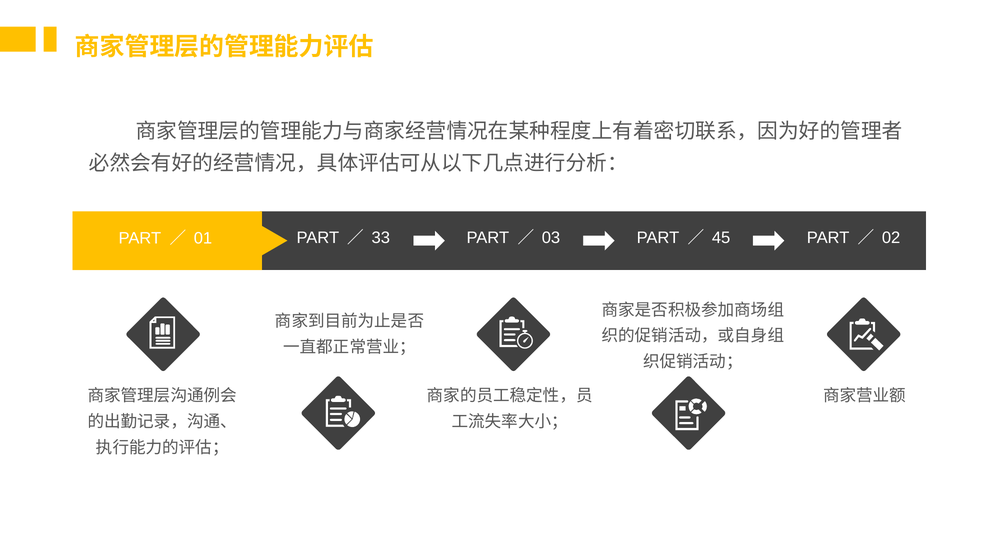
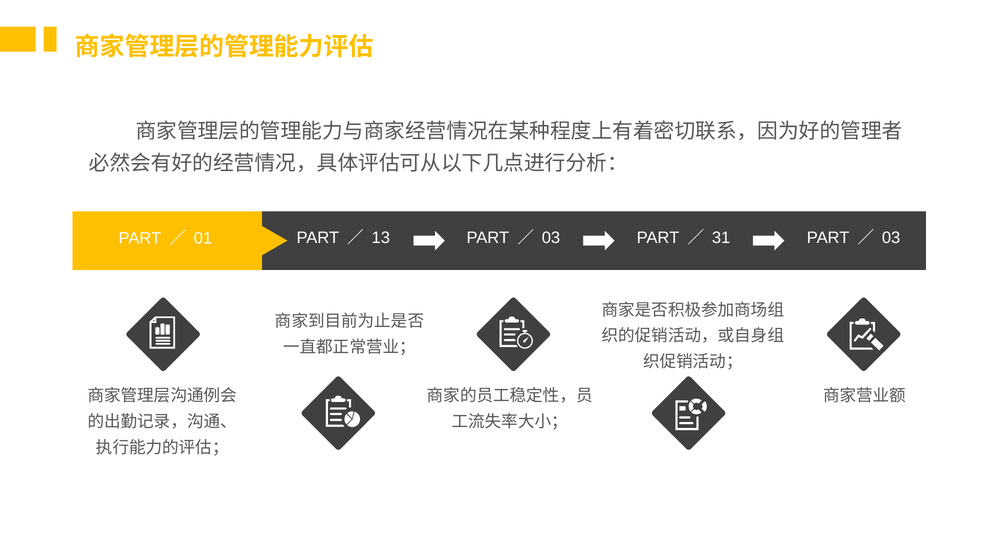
33: 33 -> 13
45: 45 -> 31
02 at (891, 237): 02 -> 03
